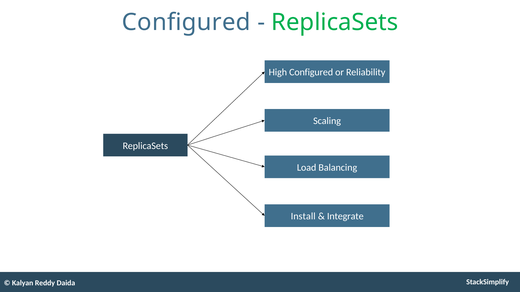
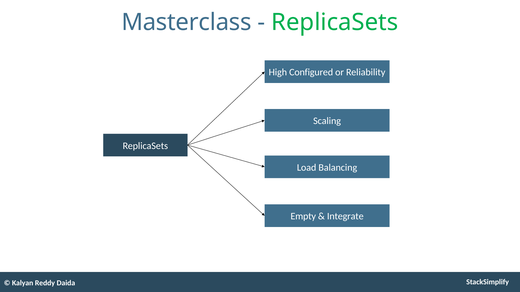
Configured at (186, 22): Configured -> Masterclass
Install: Install -> Empty
